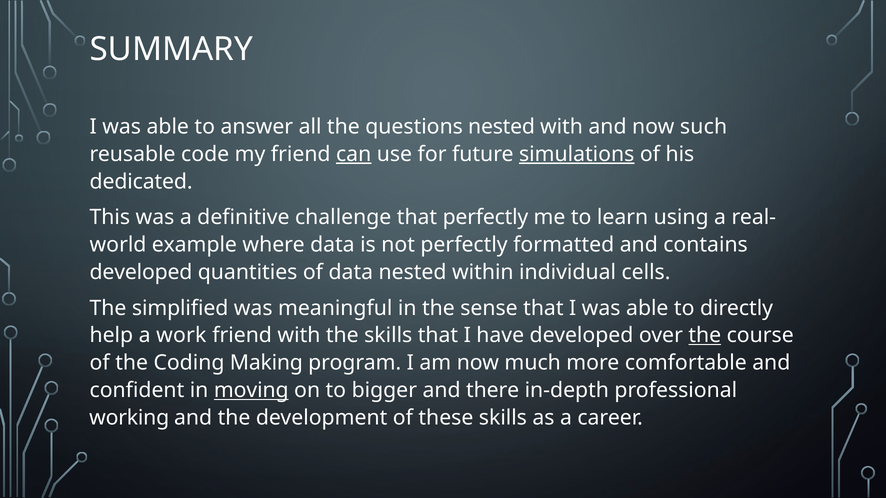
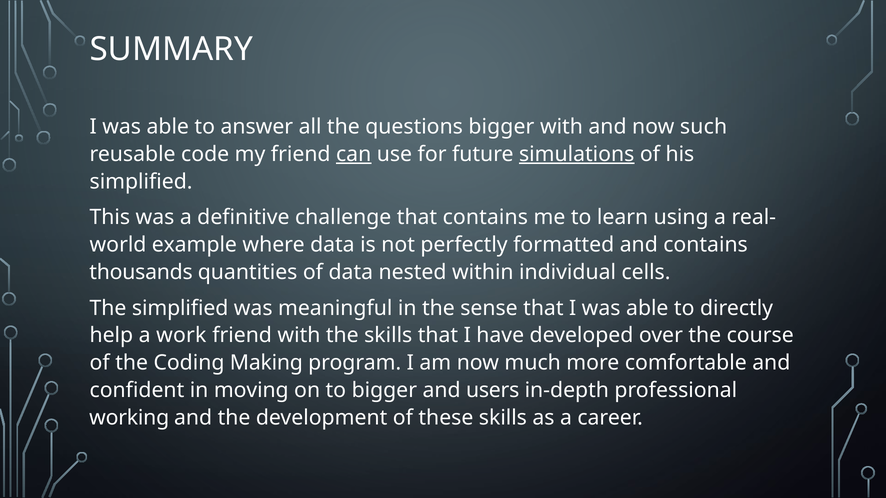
questions nested: nested -> bigger
dedicated at (141, 182): dedicated -> simplified
that perfectly: perfectly -> contains
developed at (141, 272): developed -> thousands
the at (705, 336) underline: present -> none
moving underline: present -> none
there: there -> users
